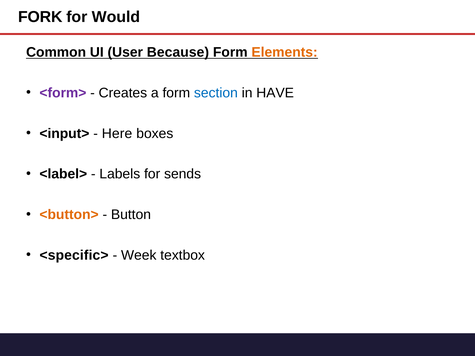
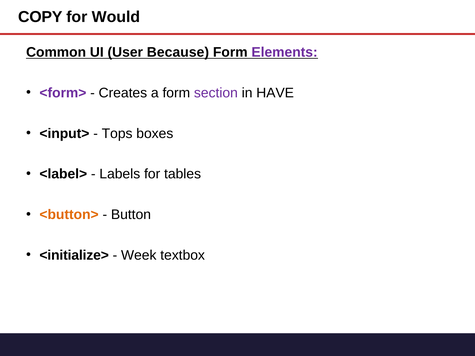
FORK: FORK -> COPY
Elements colour: orange -> purple
section colour: blue -> purple
Here: Here -> Tops
sends: sends -> tables
<specific>: <specific> -> <initialize>
